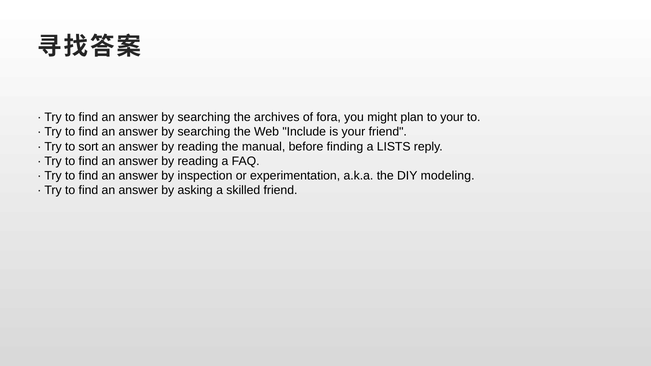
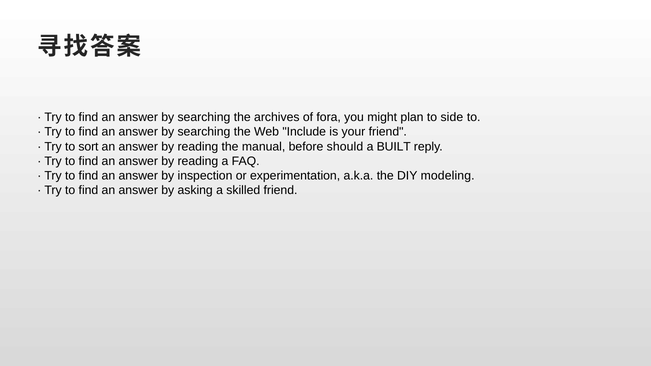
to your: your -> side
finding: finding -> should
LISTS: LISTS -> BUILT
